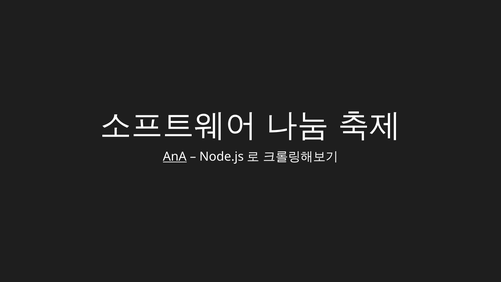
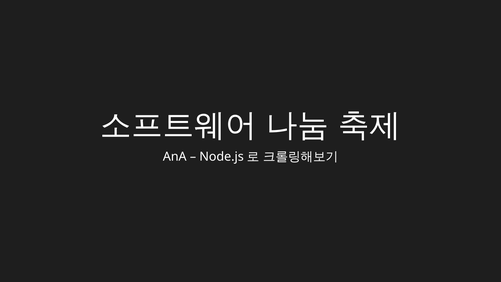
AnA underline: present -> none
